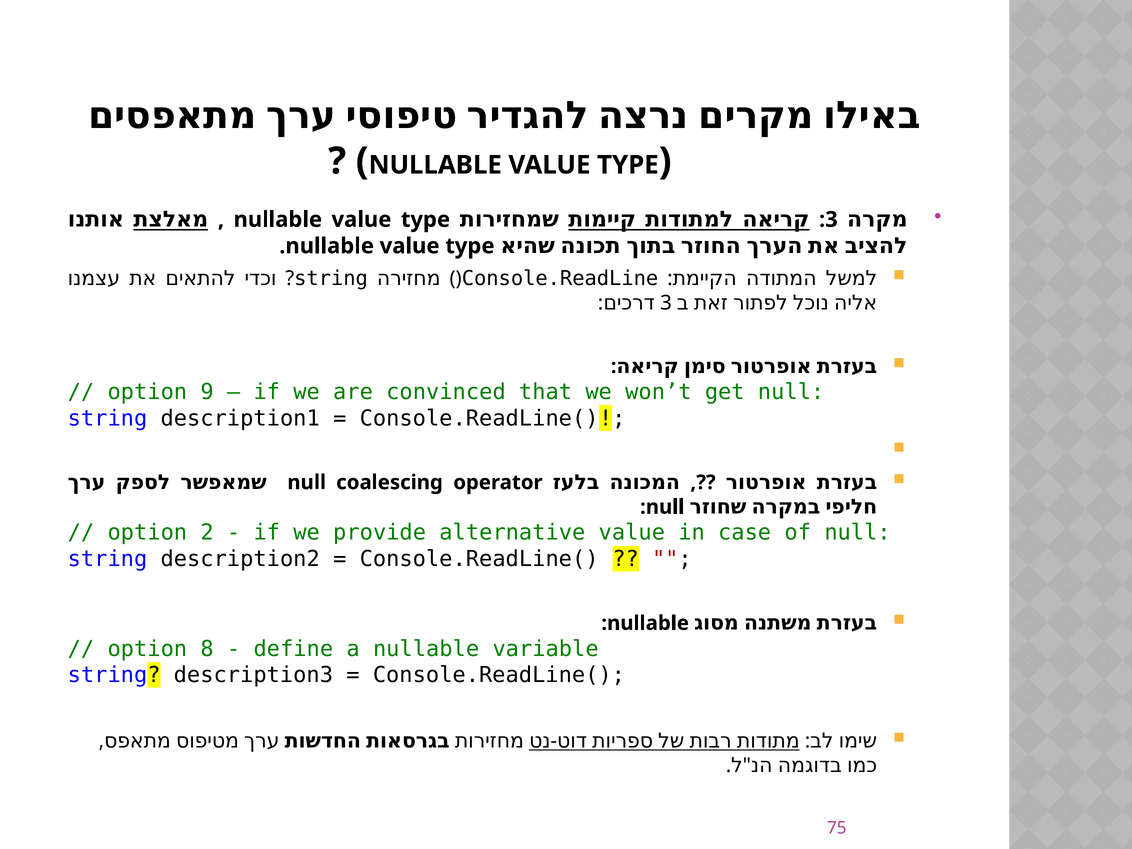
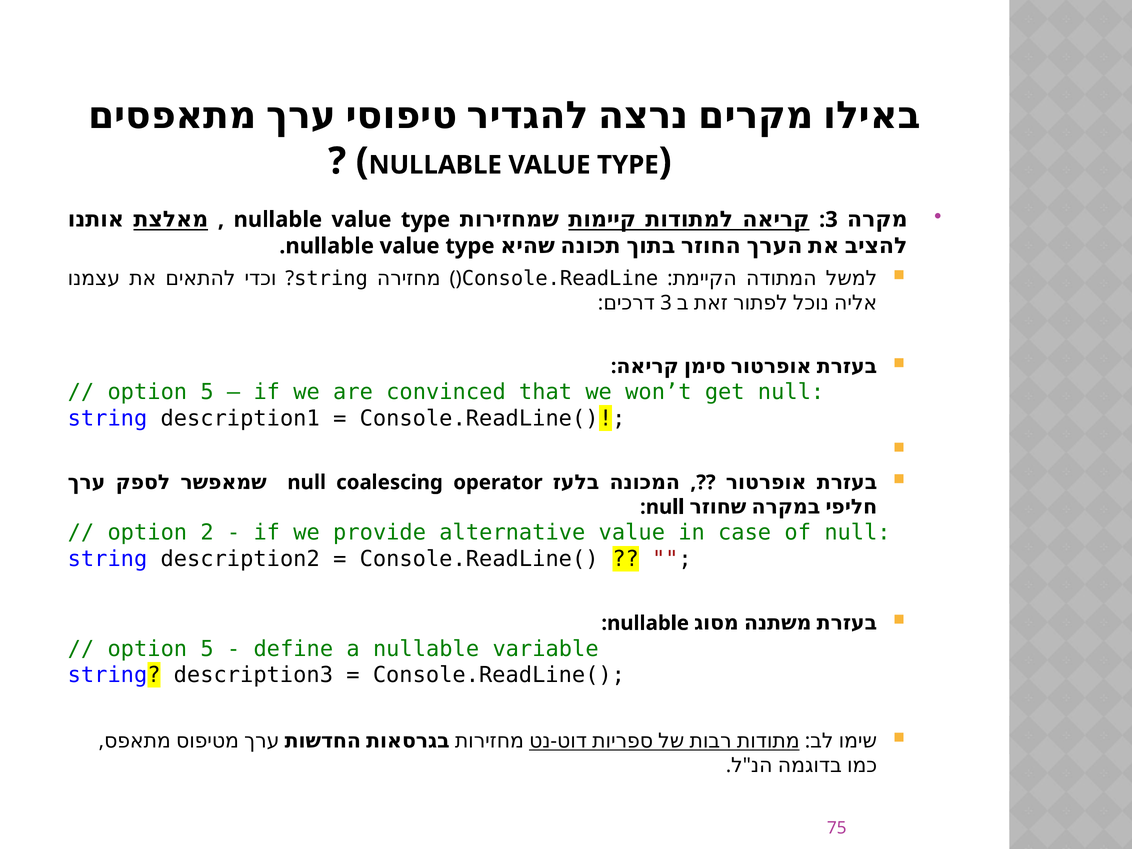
9 at (207, 392): 9 -> 5
8 at (207, 649): 8 -> 5
